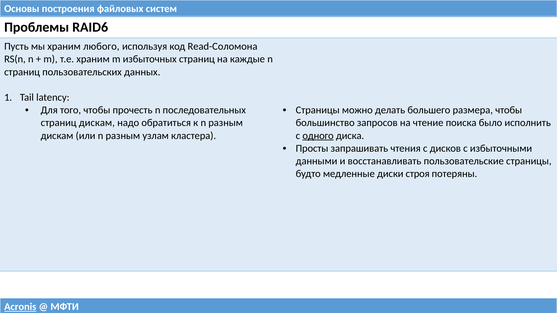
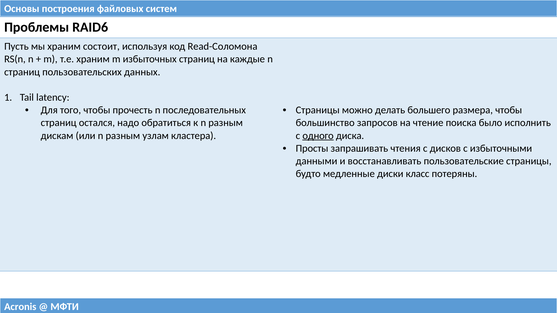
любого: любого -> состоит
страниц дискам: дискам -> остался
строя: строя -> класс
Acronis underline: present -> none
